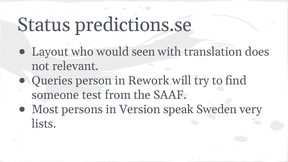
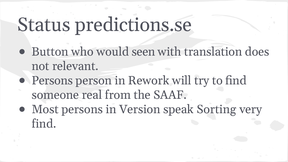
Layout: Layout -> Button
Queries at (52, 81): Queries -> Persons
test: test -> real
Sweden: Sweden -> Sorting
lists at (44, 124): lists -> find
